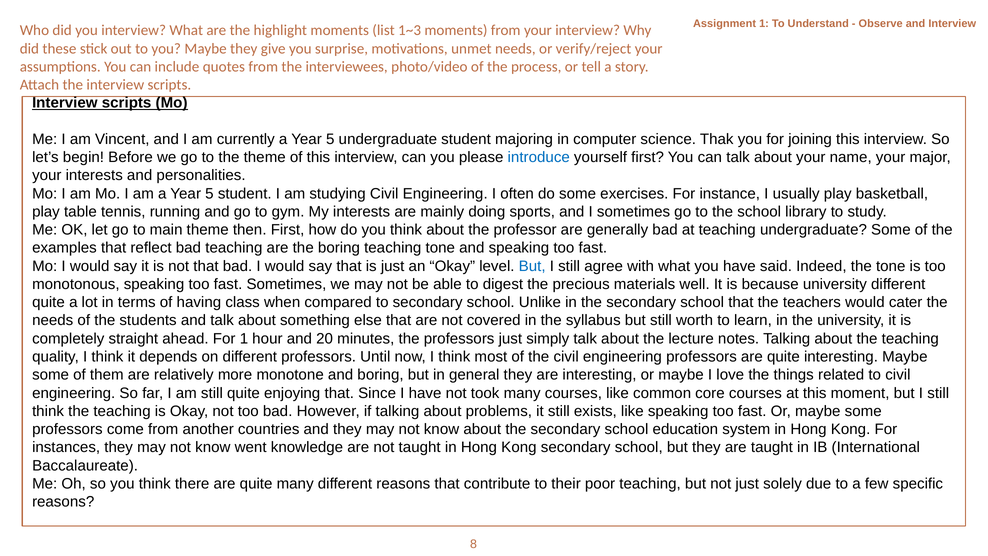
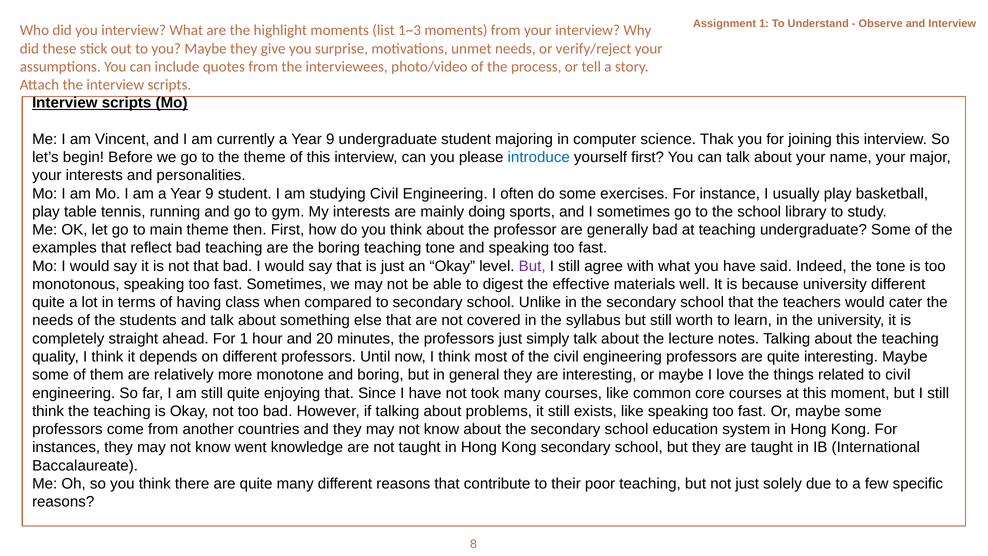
currently a Year 5: 5 -> 9
am a Year 5: 5 -> 9
But at (532, 266) colour: blue -> purple
precious: precious -> effective
